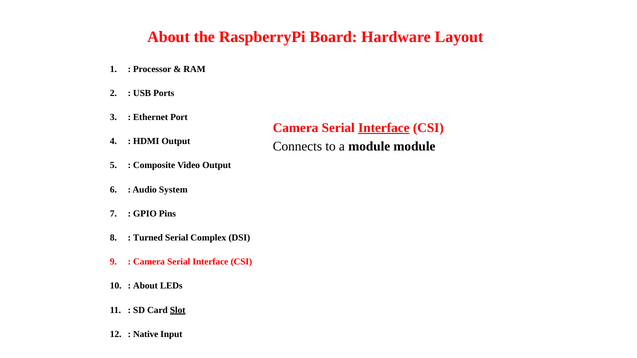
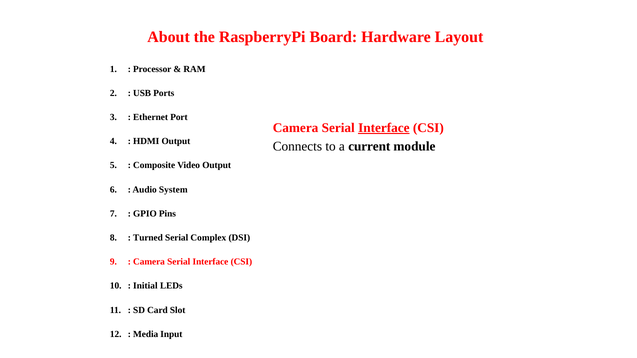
a module: module -> current
About at (145, 286): About -> Initial
Slot underline: present -> none
Native: Native -> Media
